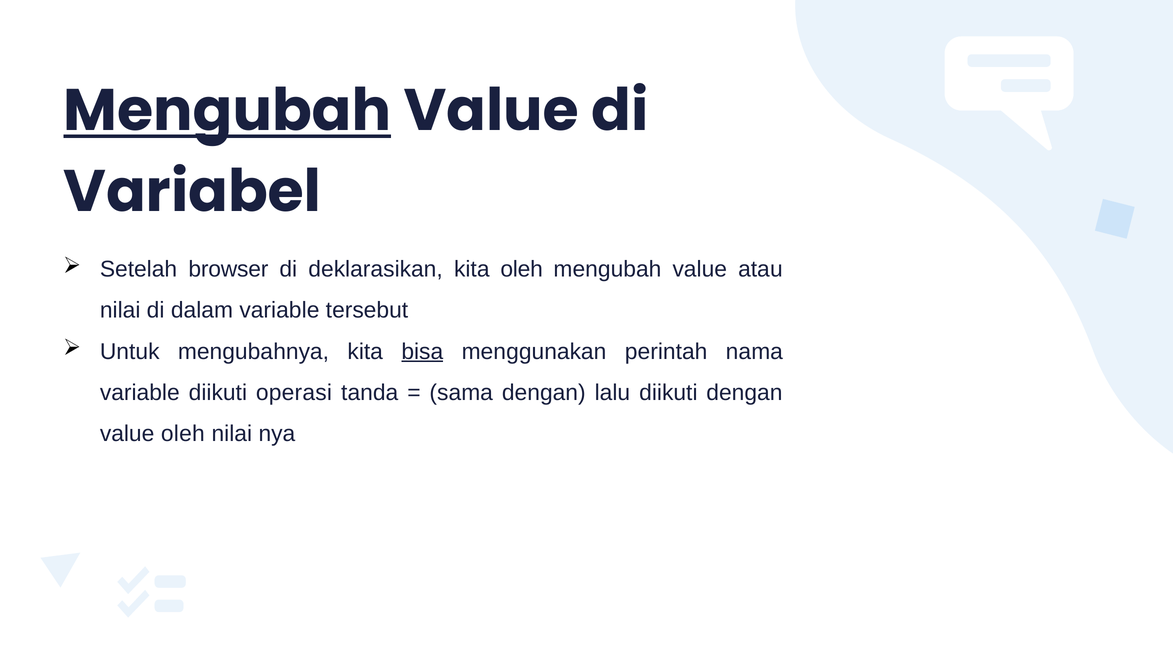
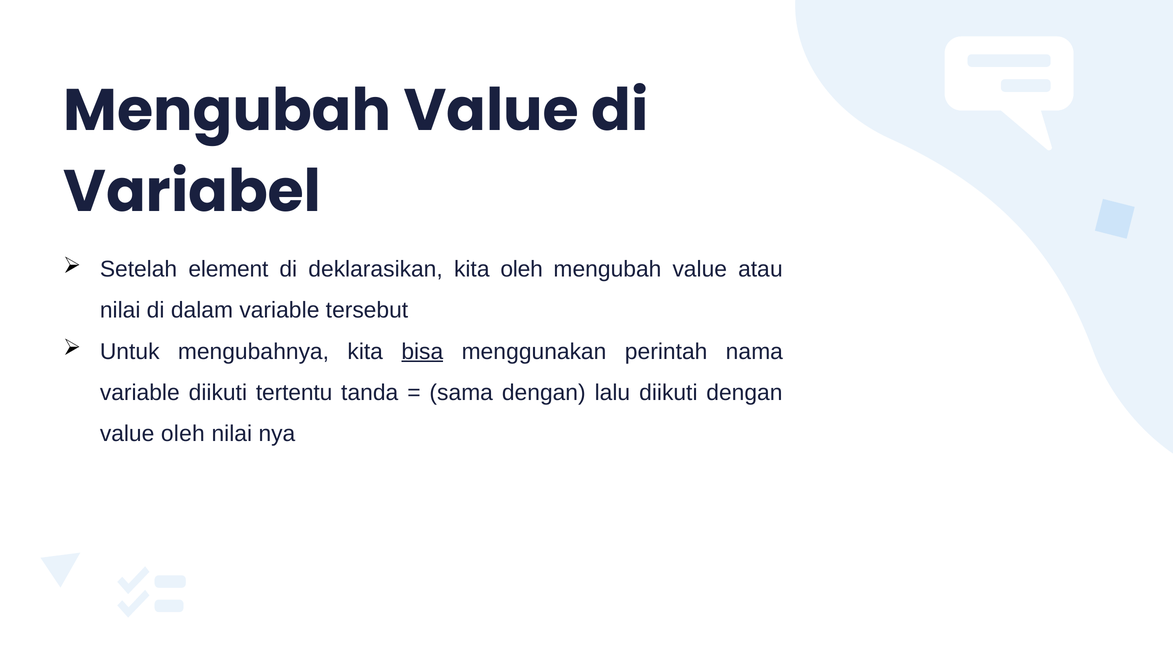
Mengubah at (227, 111) underline: present -> none
browser: browser -> element
operasi: operasi -> tertentu
